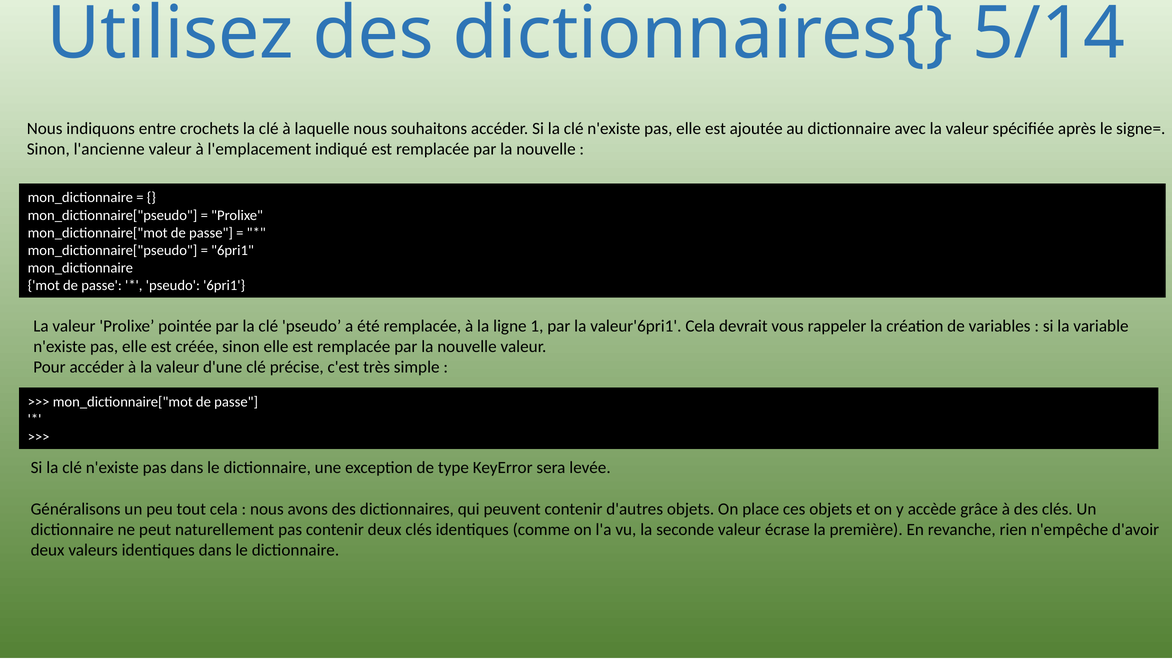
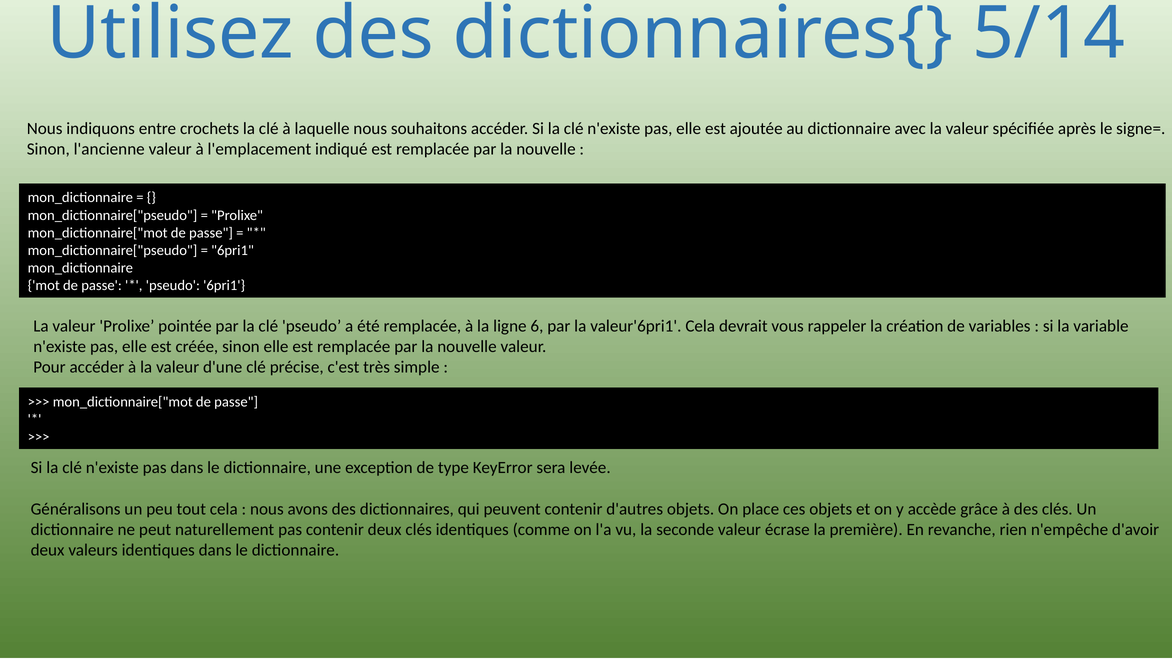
1: 1 -> 6
